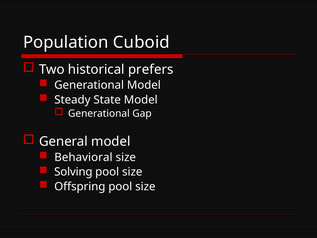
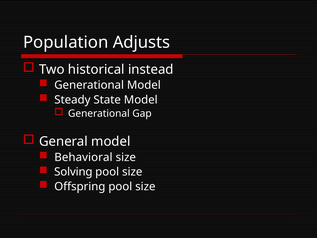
Cuboid: Cuboid -> Adjusts
prefers: prefers -> instead
